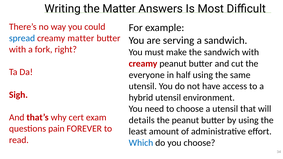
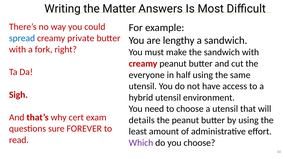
creamy matter: matter -> private
serving: serving -> lengthy
pain: pain -> sure
Which colour: blue -> purple
